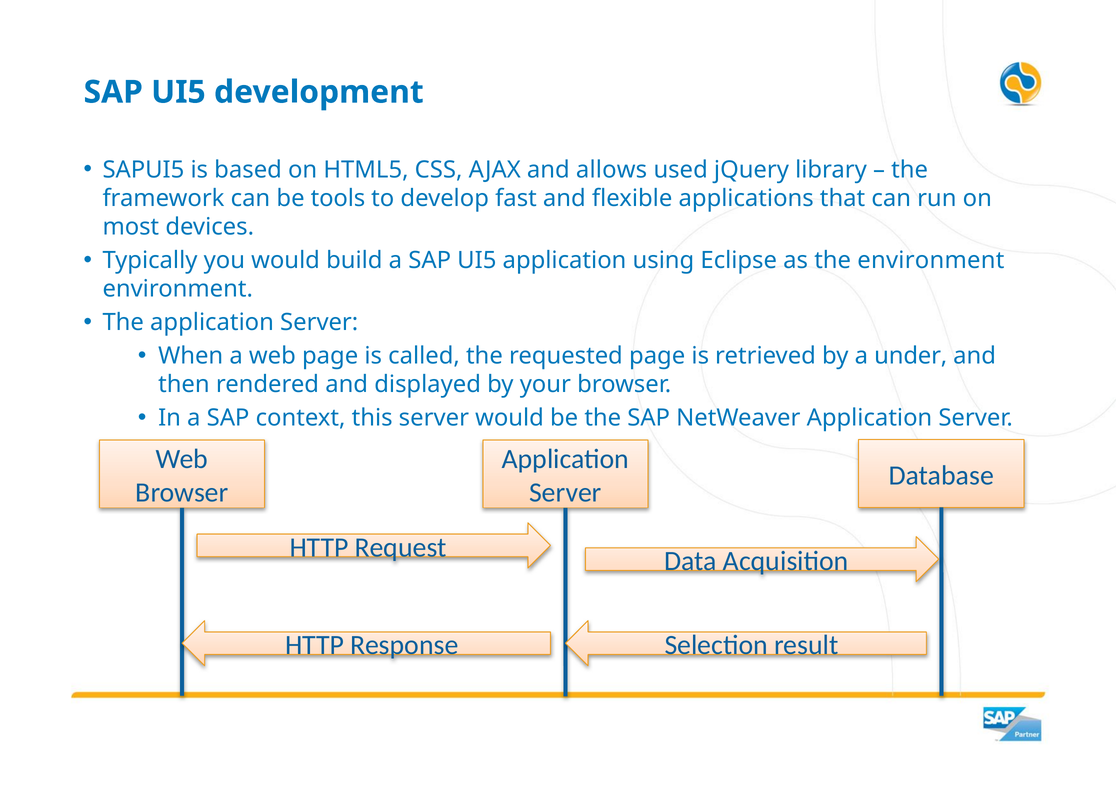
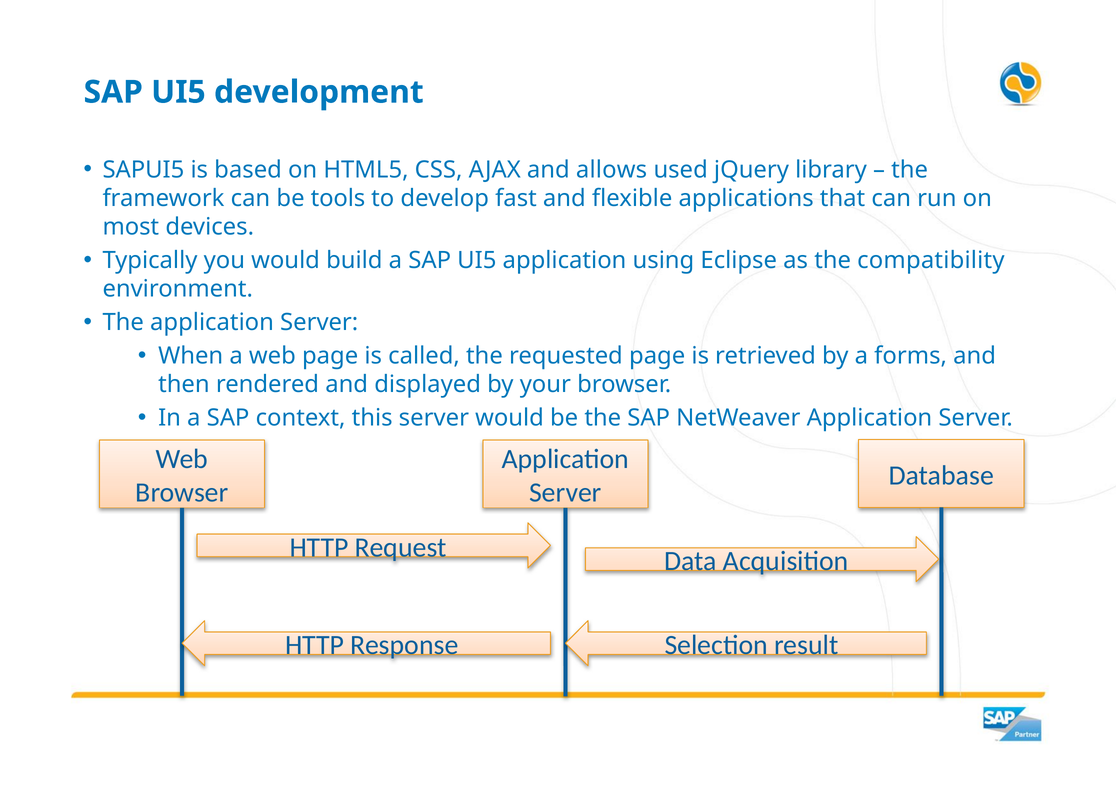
the environment: environment -> compatibility
under: under -> forms
